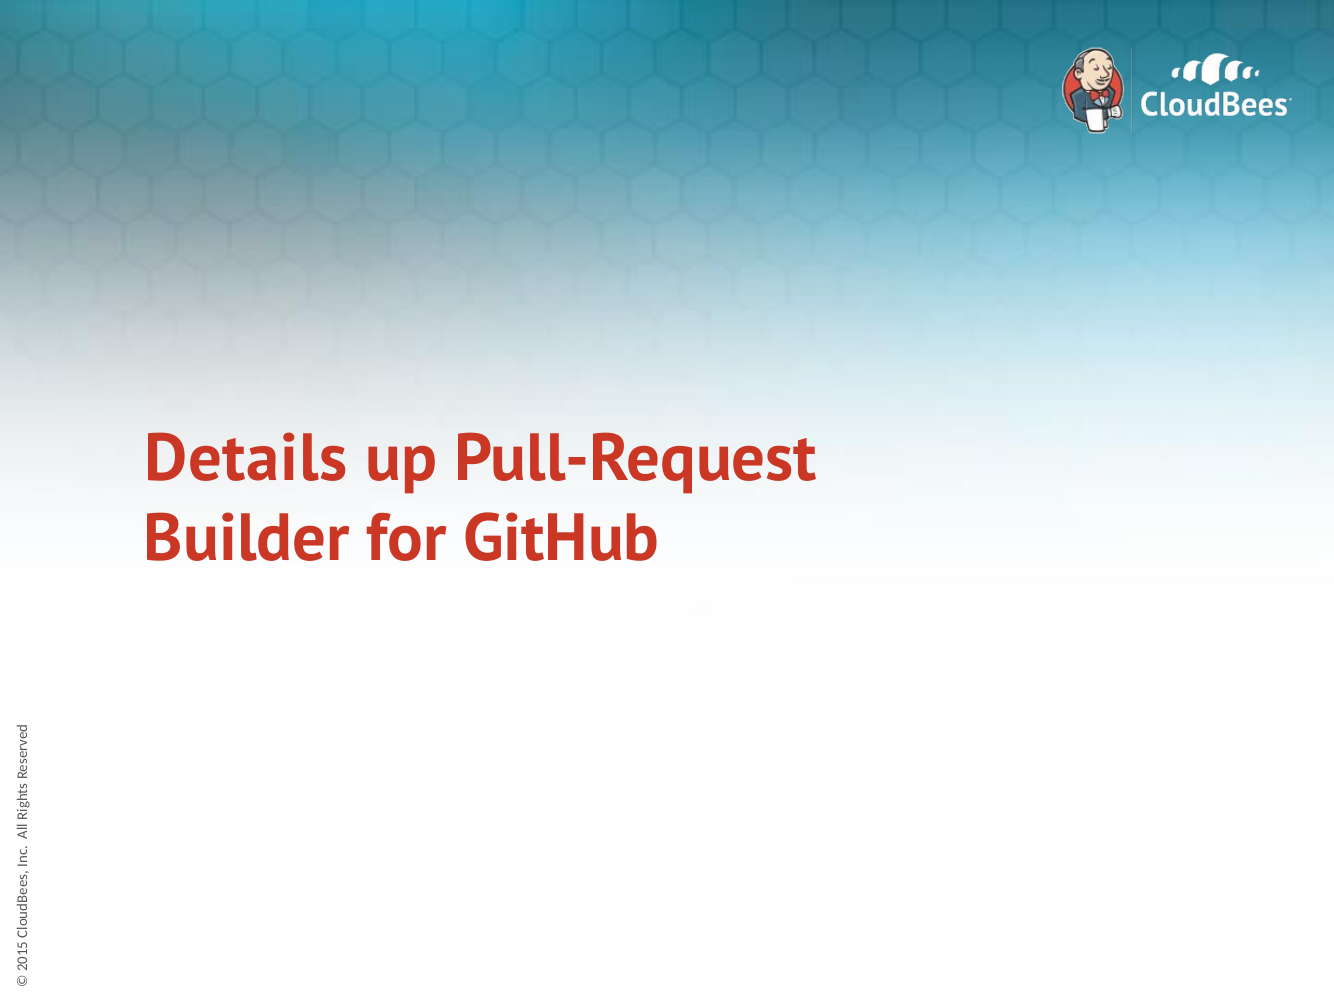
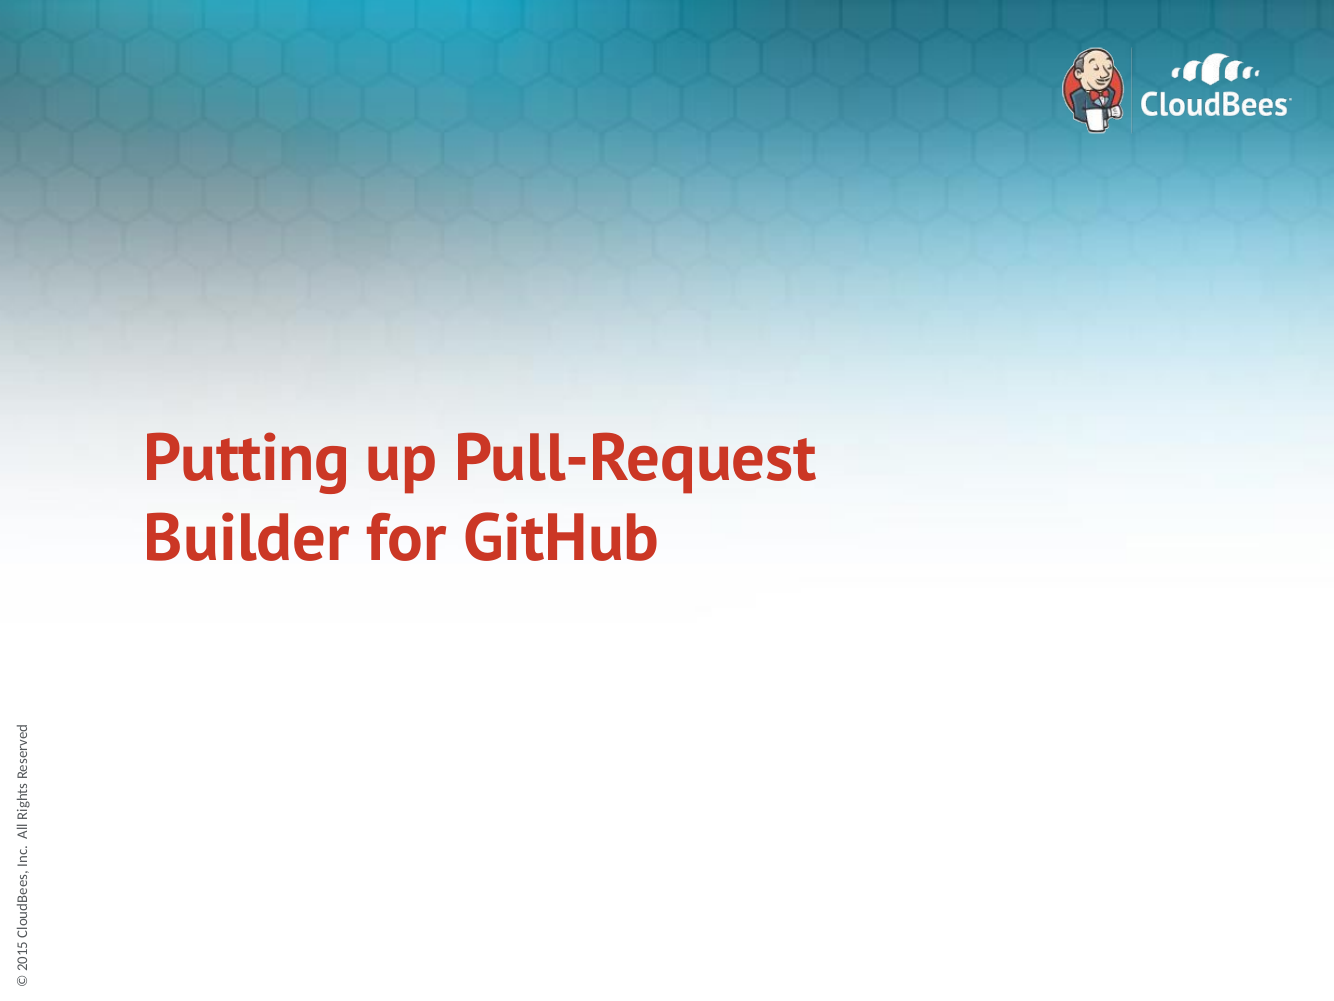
Details: Details -> Putting
